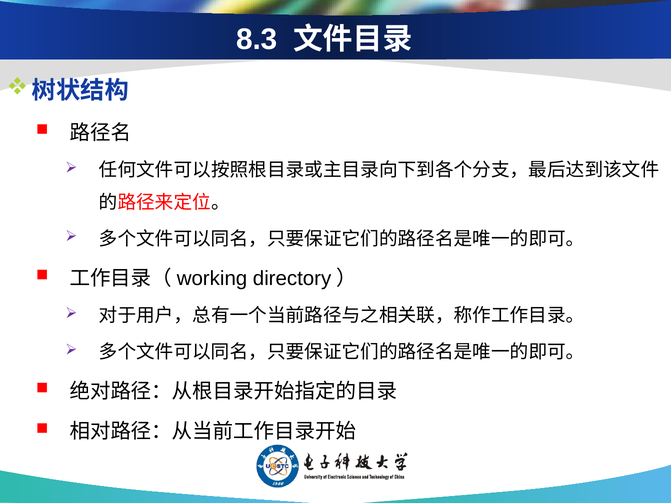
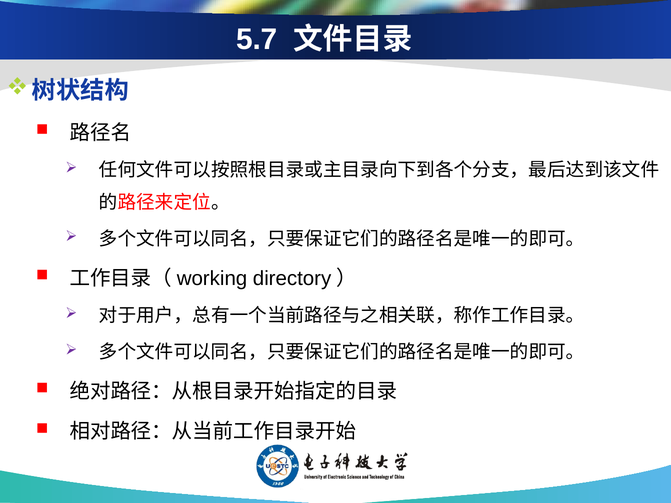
8.3: 8.3 -> 5.7
